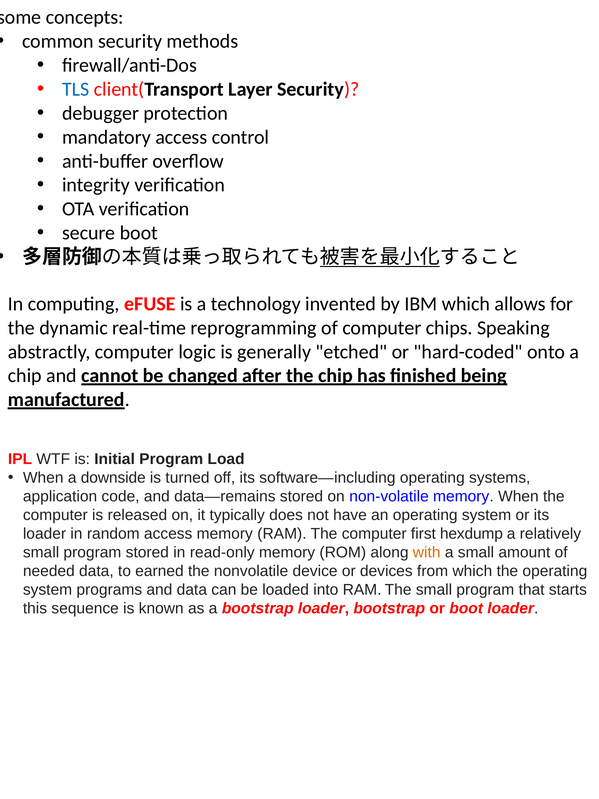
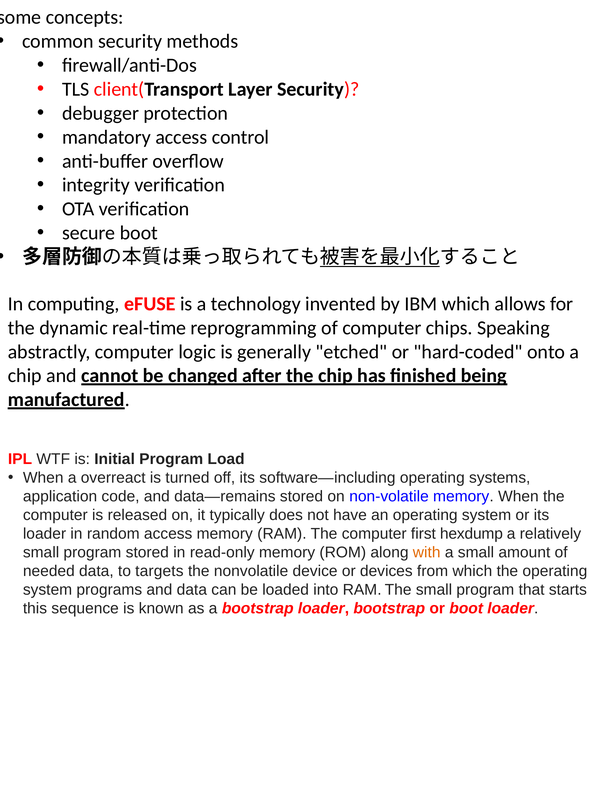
TLS colour: blue -> black
downside: downside -> overreact
earned: earned -> targets
